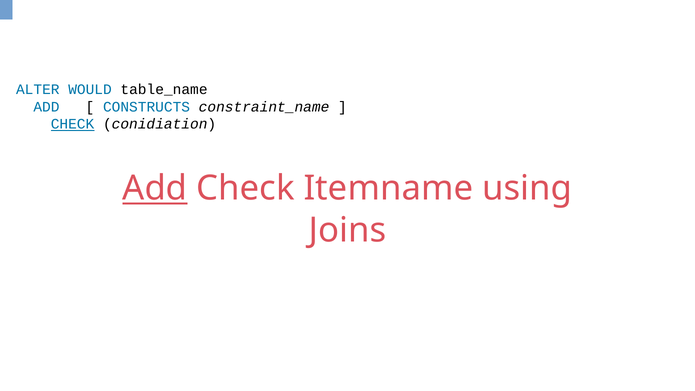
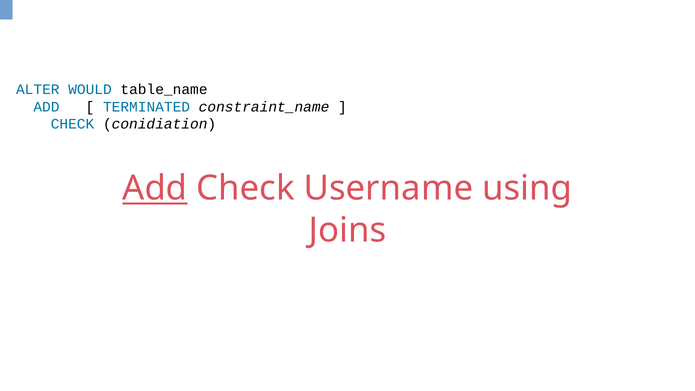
CONSTRUCTS: CONSTRUCTS -> TERMINATED
CHECK at (73, 124) underline: present -> none
Itemname: Itemname -> Username
